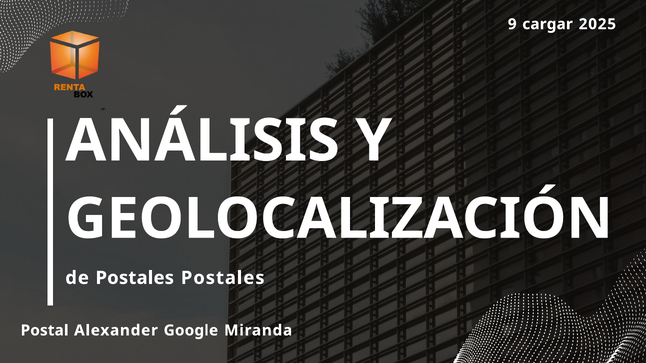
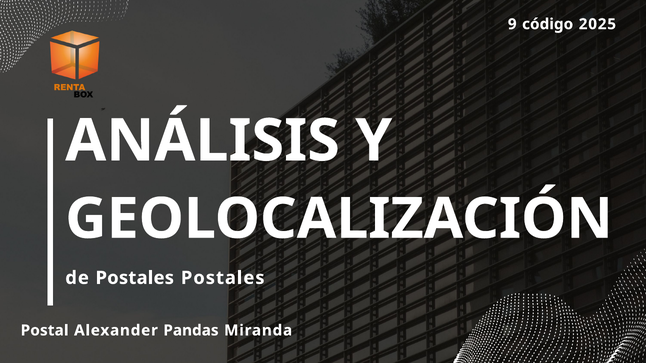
cargar: cargar -> código
Google: Google -> Pandas
